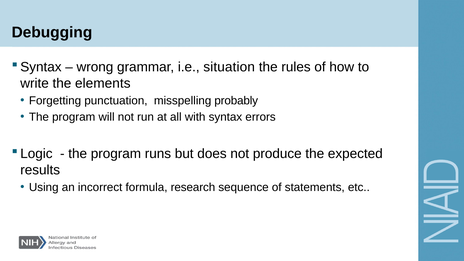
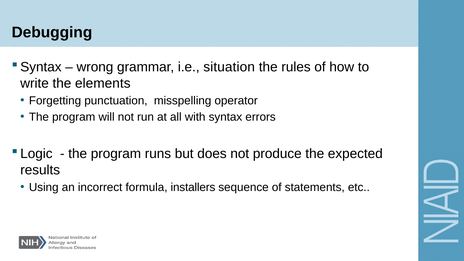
probably: probably -> operator
research: research -> installers
